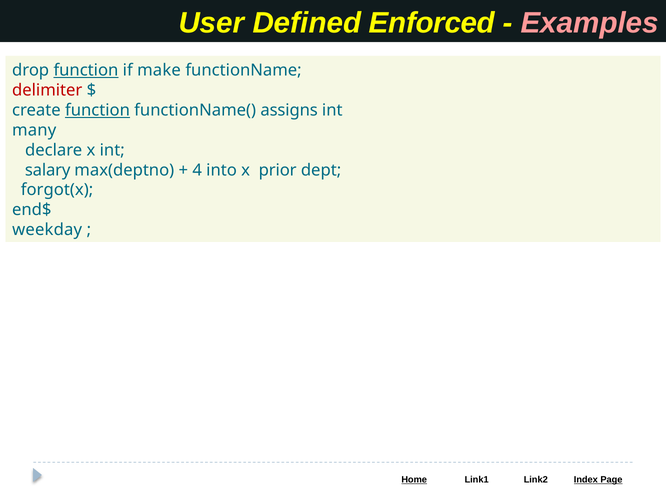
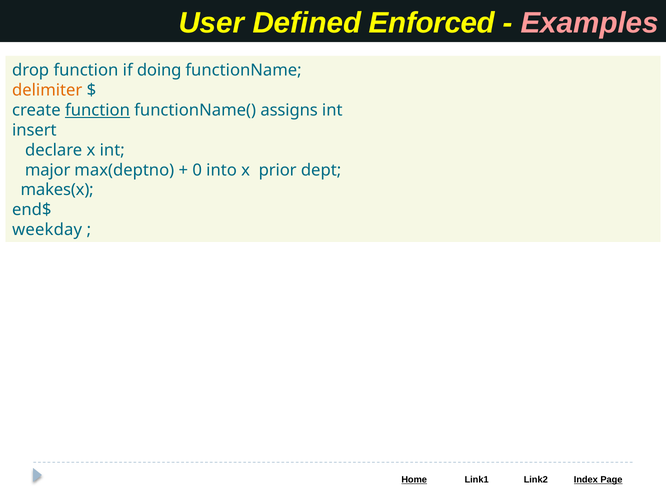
function at (86, 70) underline: present -> none
make: make -> doing
delimiter colour: red -> orange
many: many -> insert
salary: salary -> major
4: 4 -> 0
forgot(x: forgot(x -> makes(x
